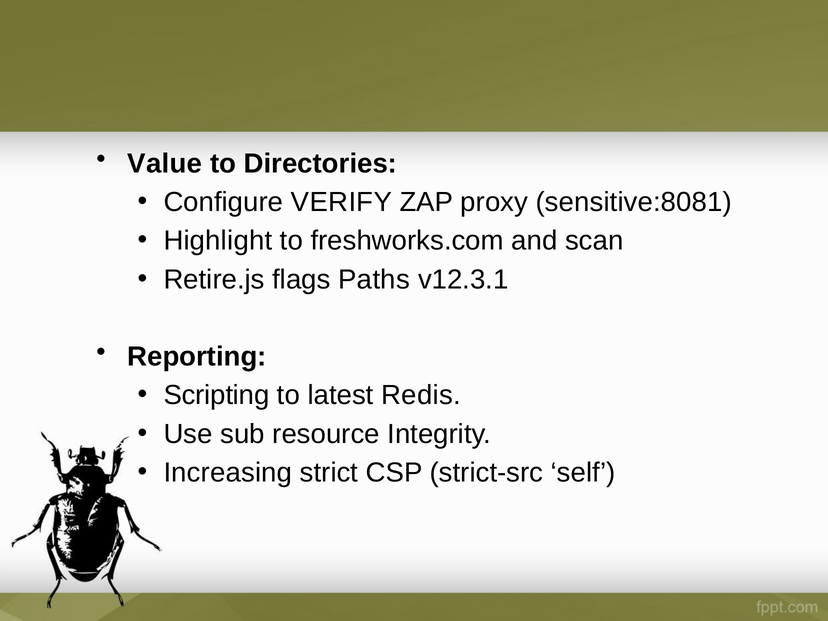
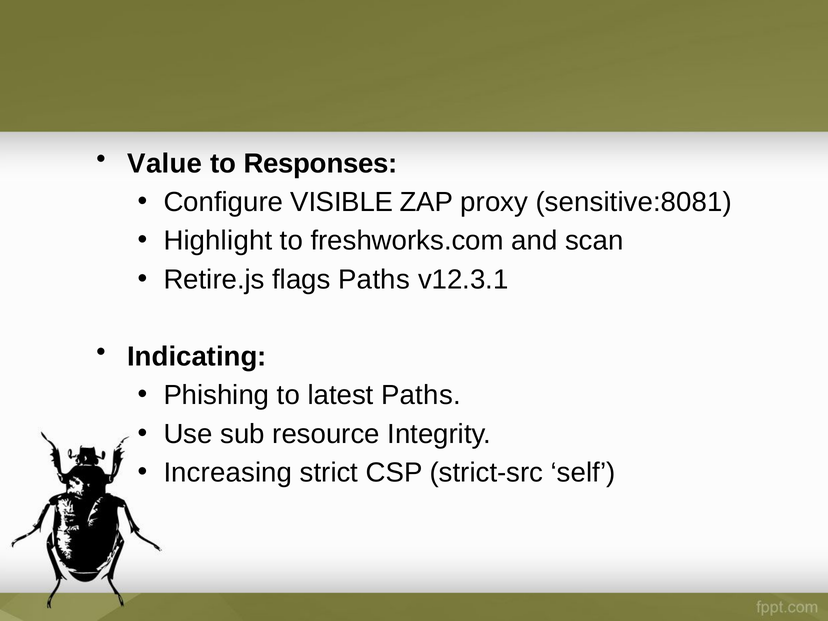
Directories: Directories -> Responses
VERIFY: VERIFY -> VISIBLE
Reporting: Reporting -> Indicating
Scripting: Scripting -> Phishing
latest Redis: Redis -> Paths
